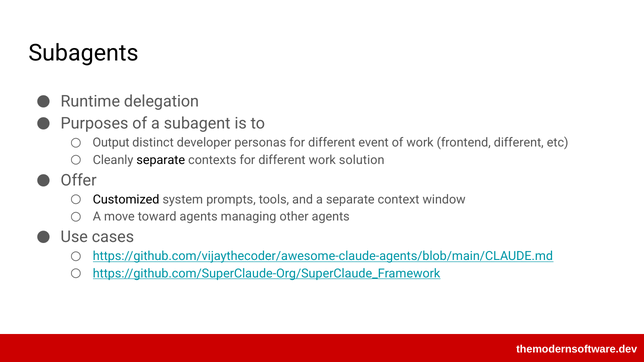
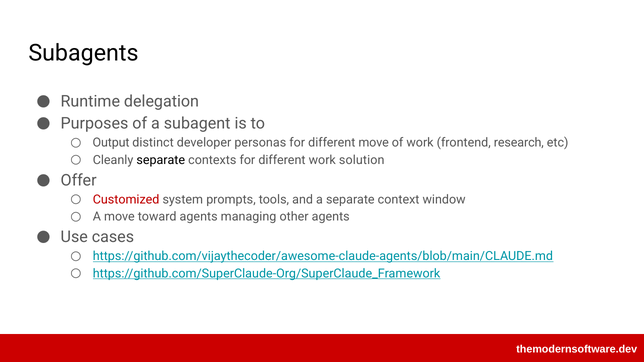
different event: event -> move
frontend different: different -> research
Customized colour: black -> red
